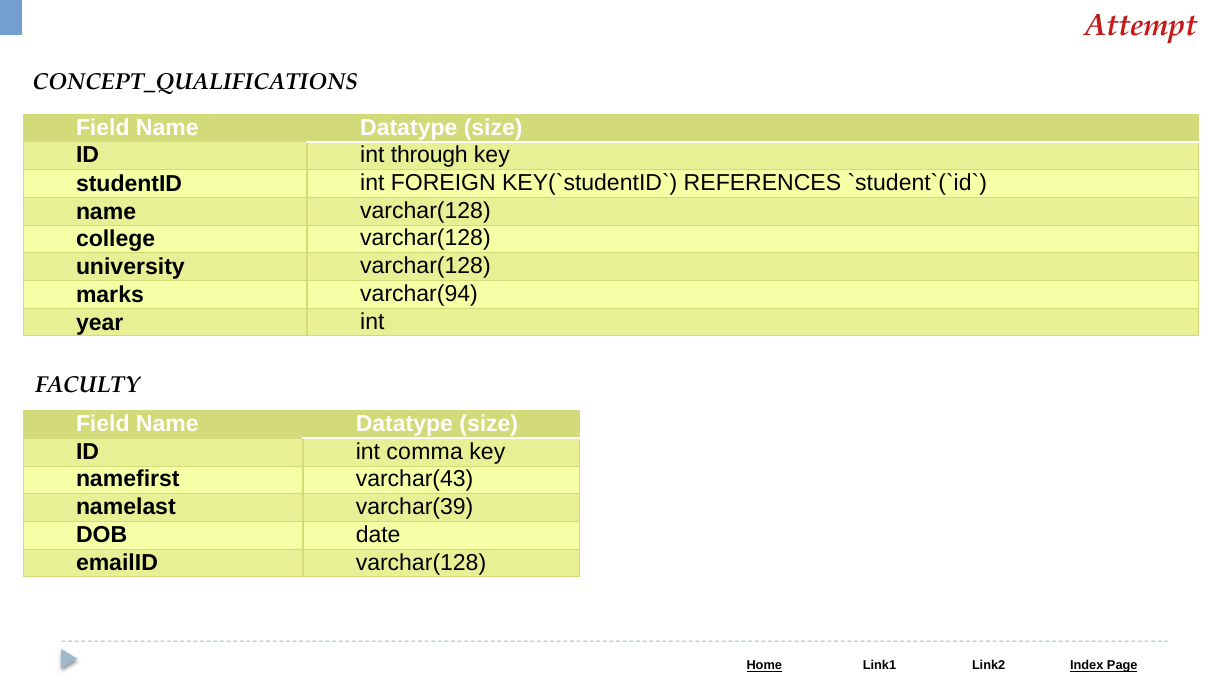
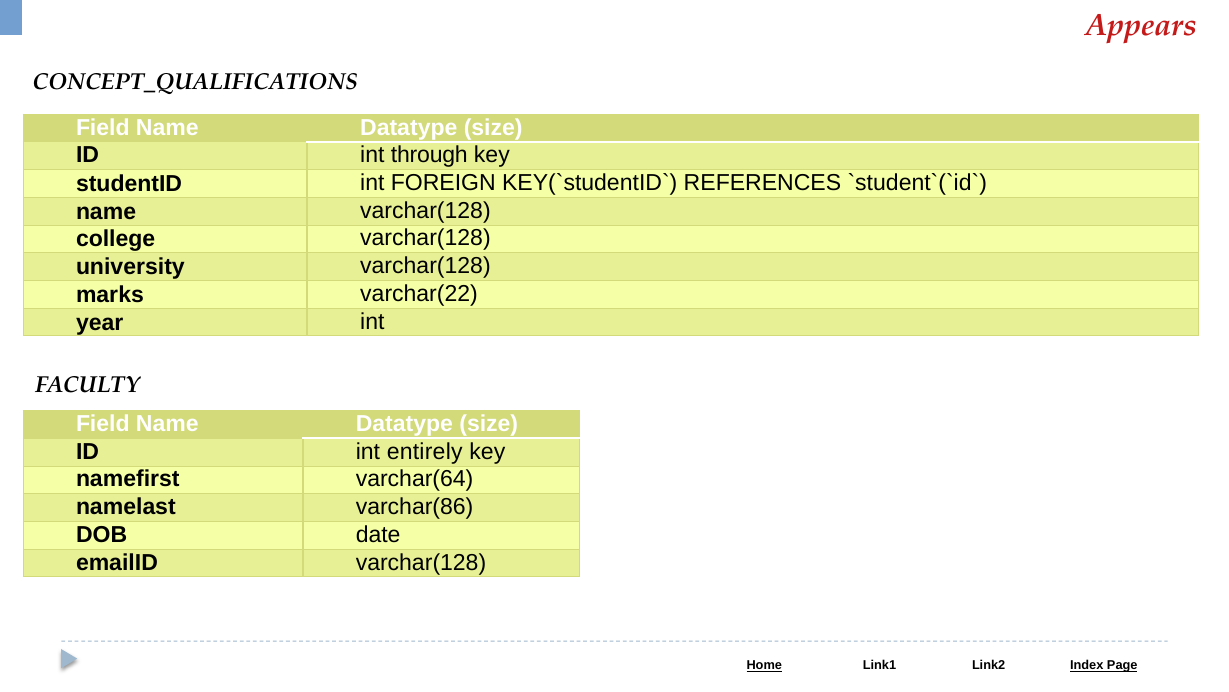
Attempt: Attempt -> Appears
varchar(94: varchar(94 -> varchar(22
comma: comma -> entirely
varchar(43: varchar(43 -> varchar(64
varchar(39: varchar(39 -> varchar(86
